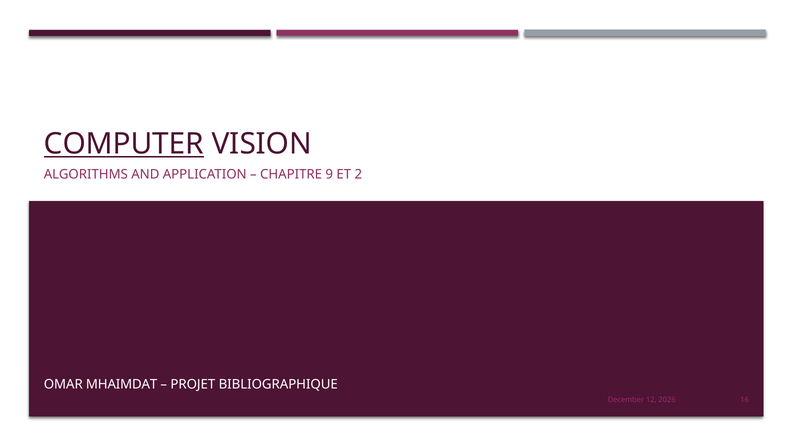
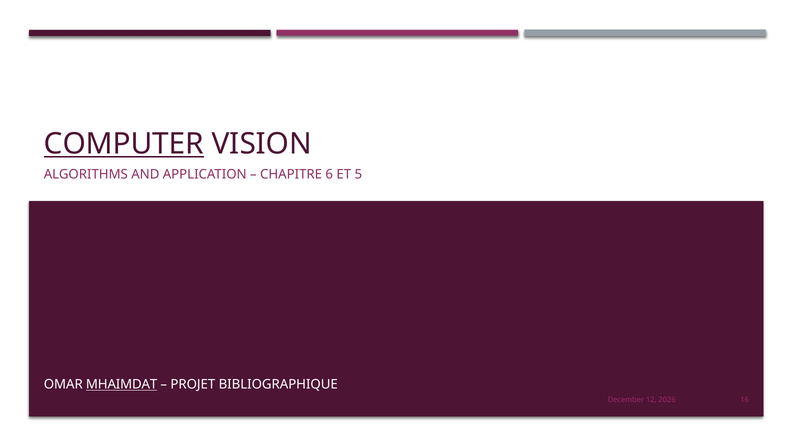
9: 9 -> 6
2: 2 -> 5
MHAIMDAT underline: none -> present
